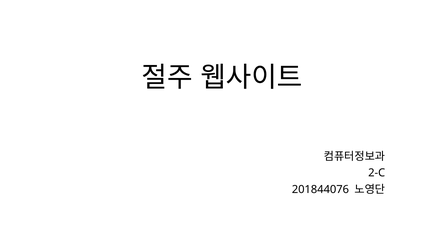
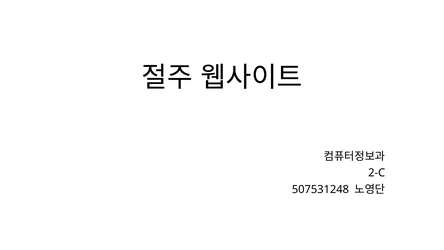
201844076: 201844076 -> 507531248
